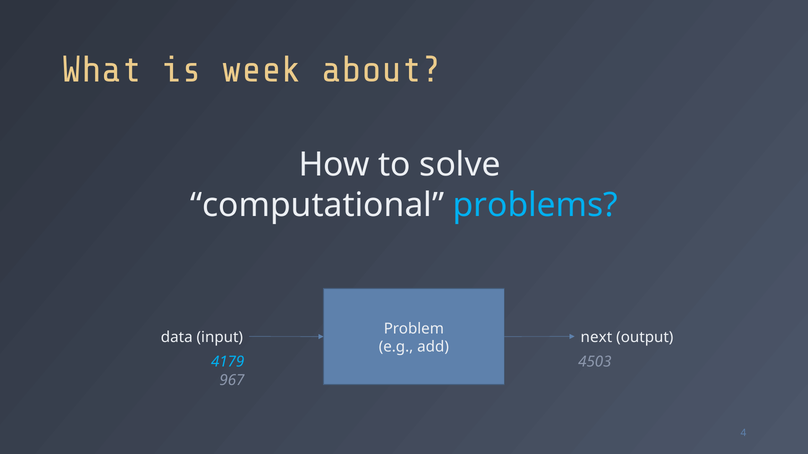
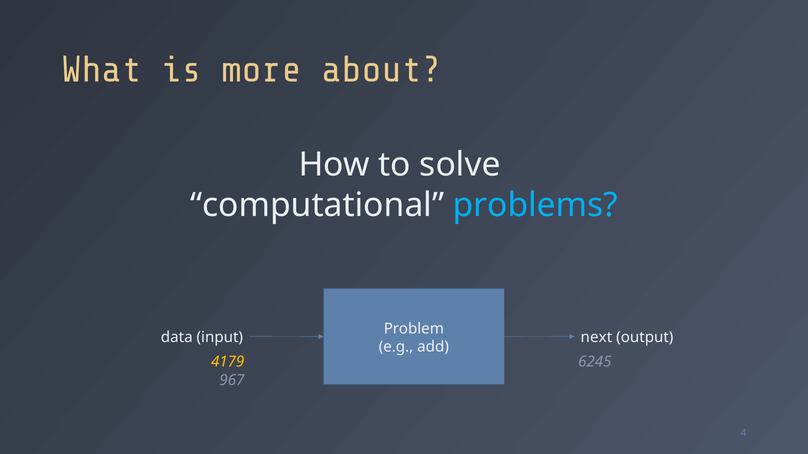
week: week -> more
4179 colour: light blue -> yellow
4503: 4503 -> 6245
